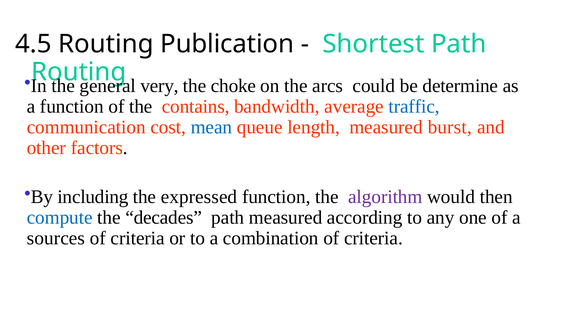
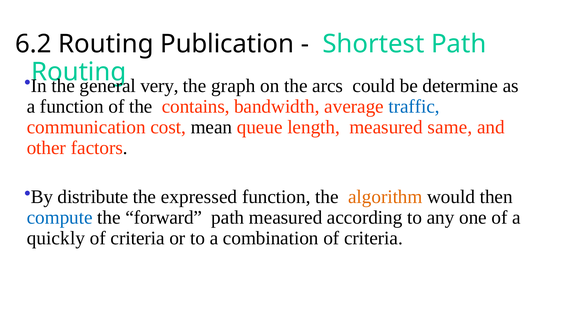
4.5: 4.5 -> 6.2
choke: choke -> graph
mean colour: blue -> black
burst: burst -> same
including: including -> distribute
algorithm colour: purple -> orange
decades: decades -> forward
sources: sources -> quickly
